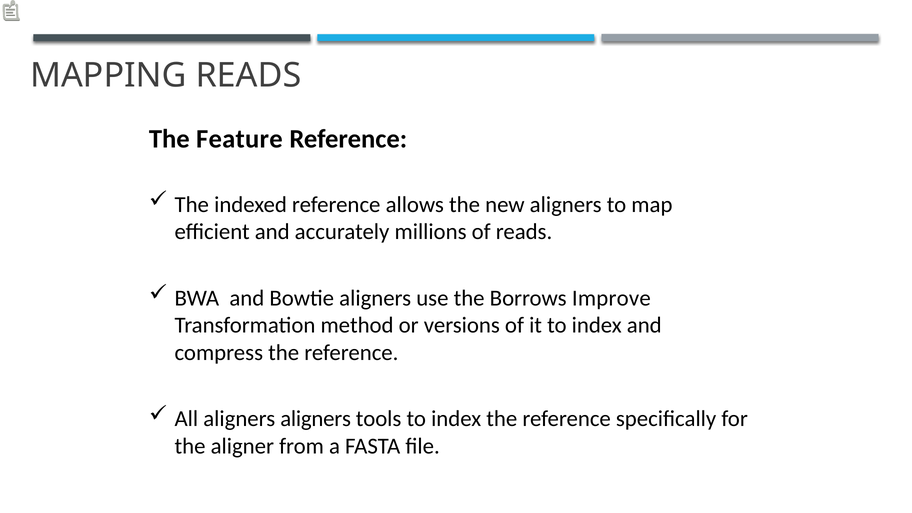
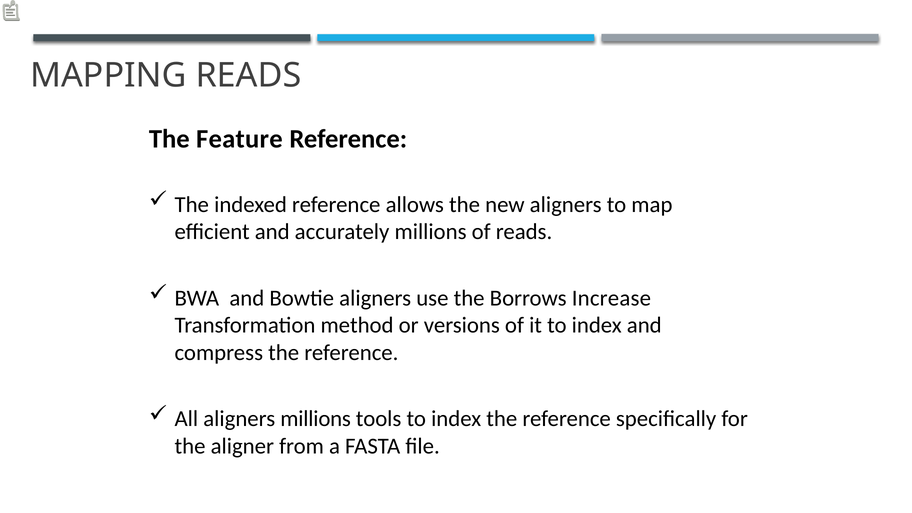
Improve: Improve -> Increase
aligners aligners: aligners -> millions
